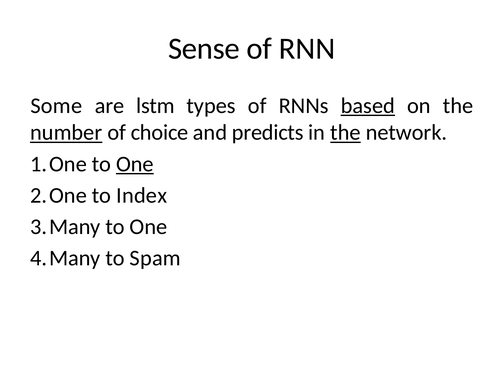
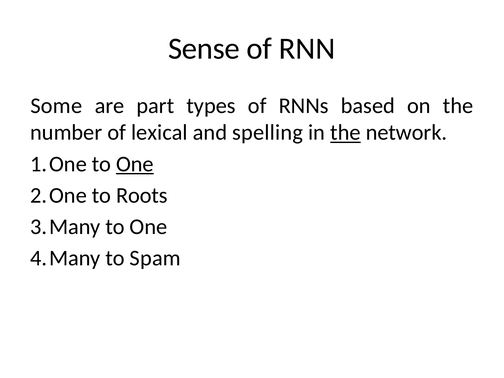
lstm: lstm -> part
based underline: present -> none
number underline: present -> none
choice: choice -> lexical
predicts: predicts -> spelling
Index: Index -> Roots
